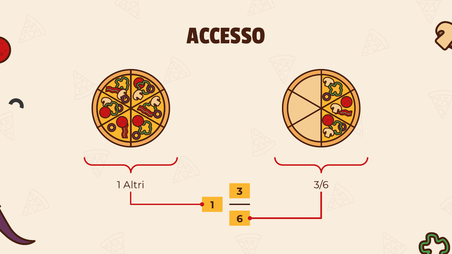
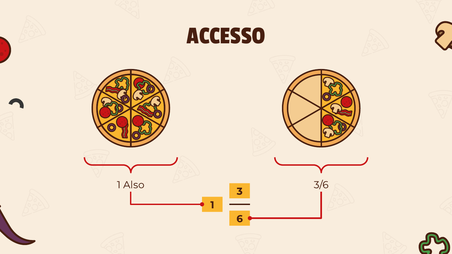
Altri: Altri -> Also
